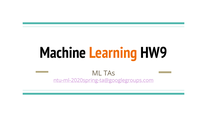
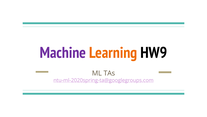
Machine colour: black -> purple
